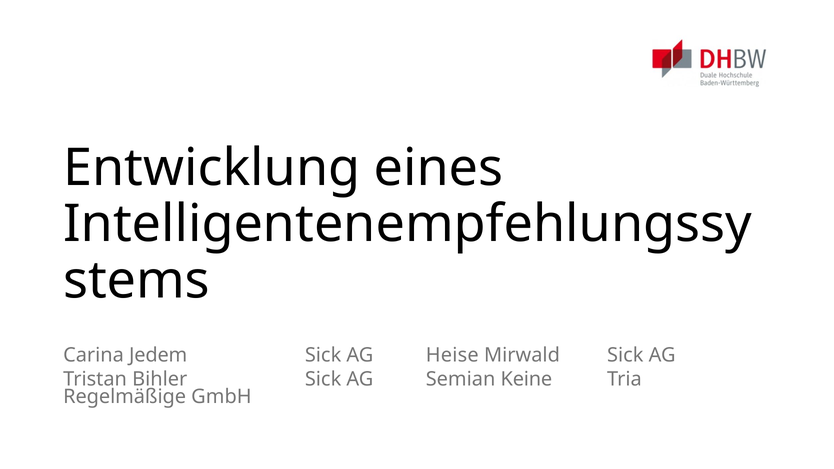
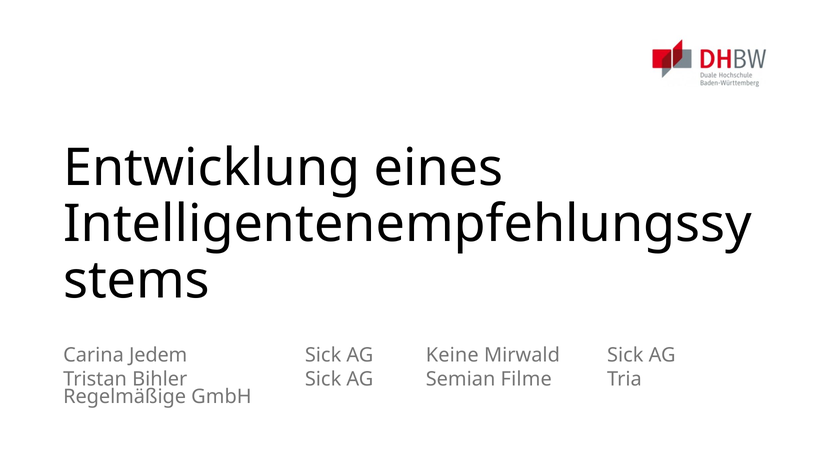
Heise: Heise -> Keine
Keine: Keine -> Filme
